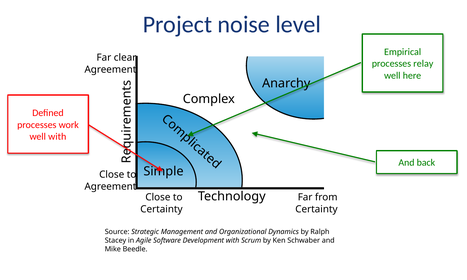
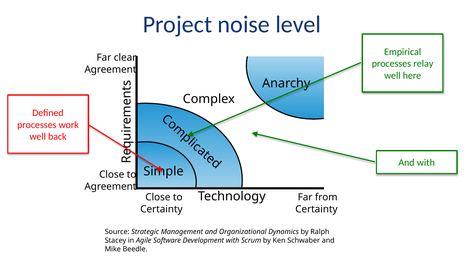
well with: with -> back
And back: back -> with
